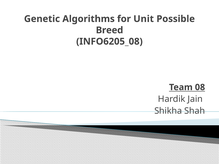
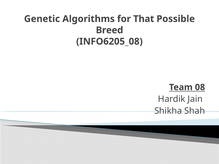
Unit: Unit -> That
